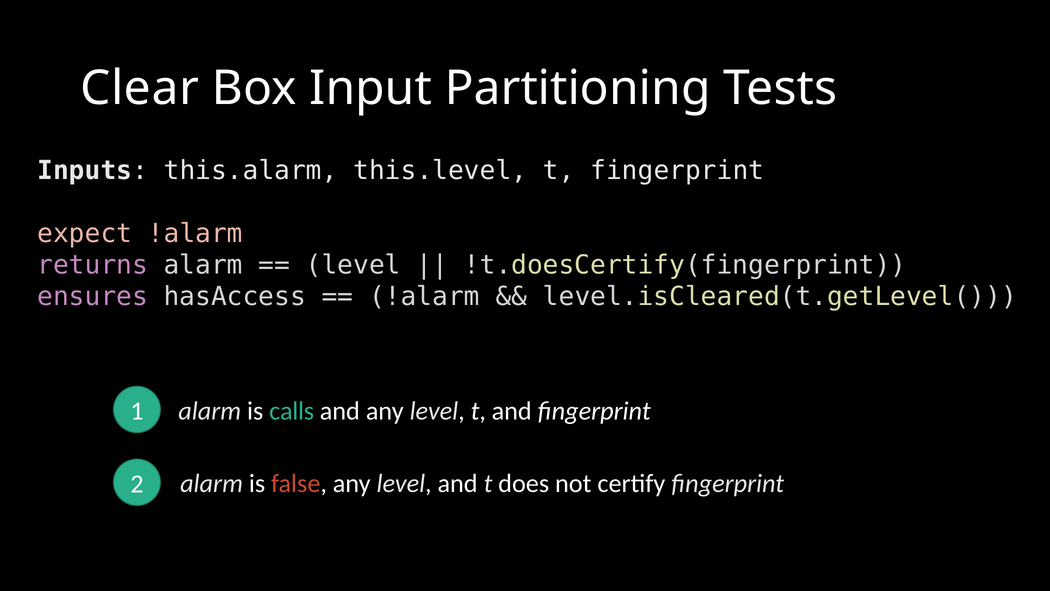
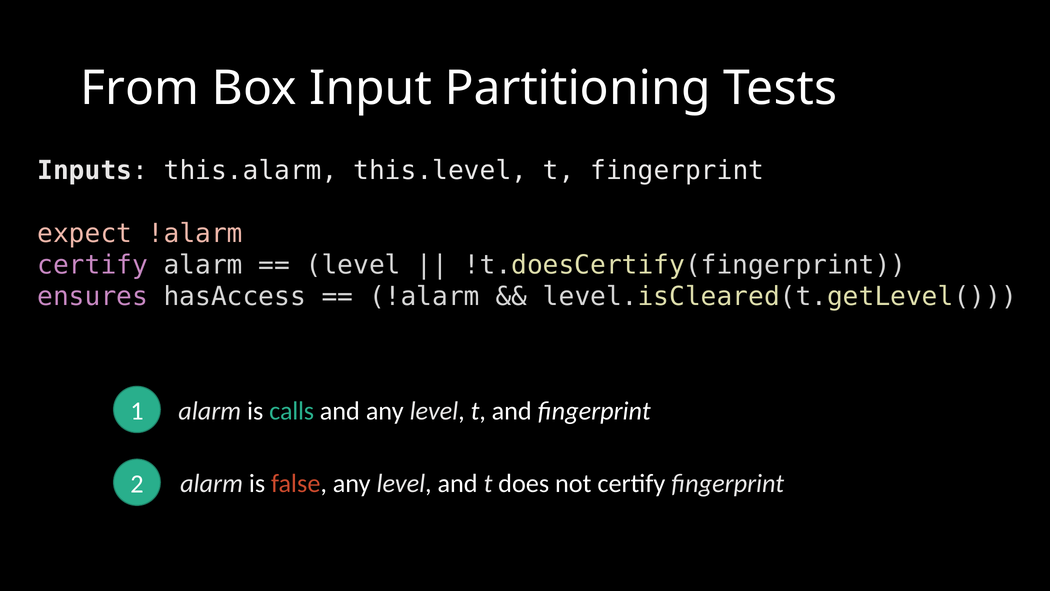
Clear: Clear -> From
returns at (93, 265): returns -> certify
